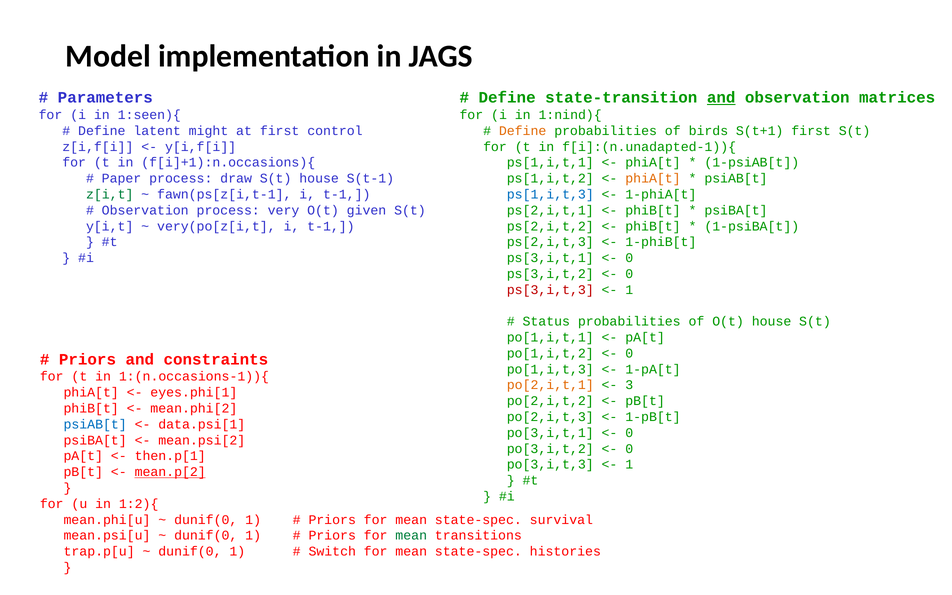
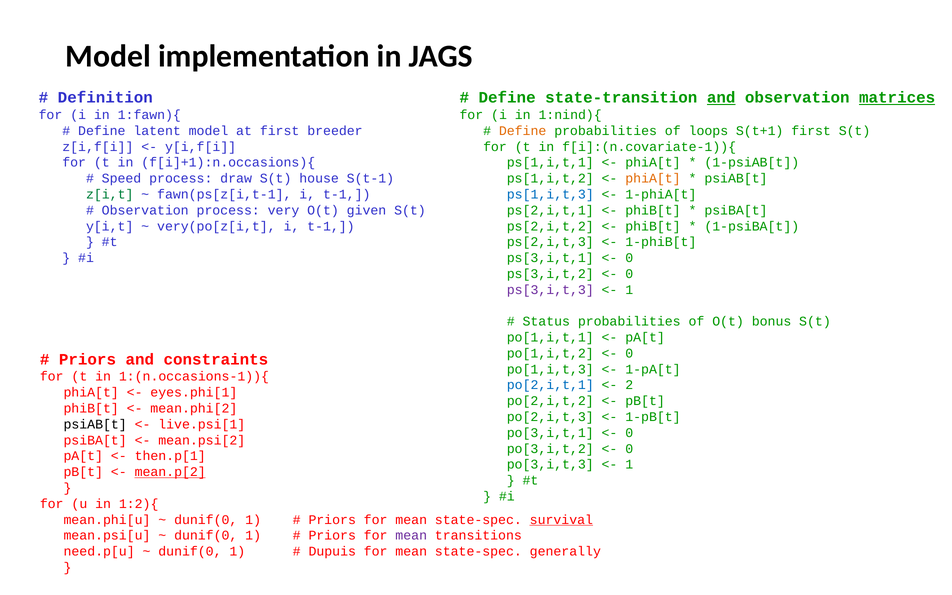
Parameters: Parameters -> Definition
matrices underline: none -> present
1:seen){: 1:seen){ -> 1:fawn){
latent might: might -> model
control: control -> breeder
birds: birds -> loops
f[i]:(n.unadapted-1)){: f[i]:(n.unadapted-1)){ -> f[i]:(n.covariate-1)){
Paper: Paper -> Speed
ps[3,i,t,3 colour: red -> purple
O(t house: house -> bonus
po[2,i,t,1 colour: orange -> blue
3: 3 -> 2
psiAB[t at (95, 424) colour: blue -> black
data.psi[1: data.psi[1 -> live.psi[1
survival underline: none -> present
mean at (411, 536) colour: green -> purple
trap.p[u: trap.p[u -> need.p[u
Switch: Switch -> Dupuis
histories: histories -> generally
